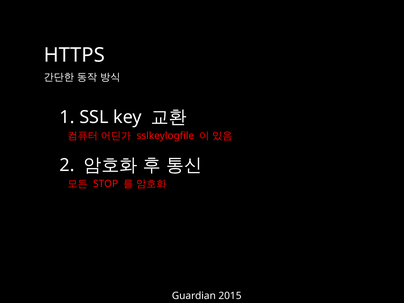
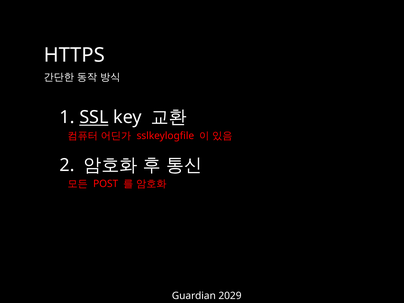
SSL underline: none -> present
STOP: STOP -> POST
2015: 2015 -> 2029
